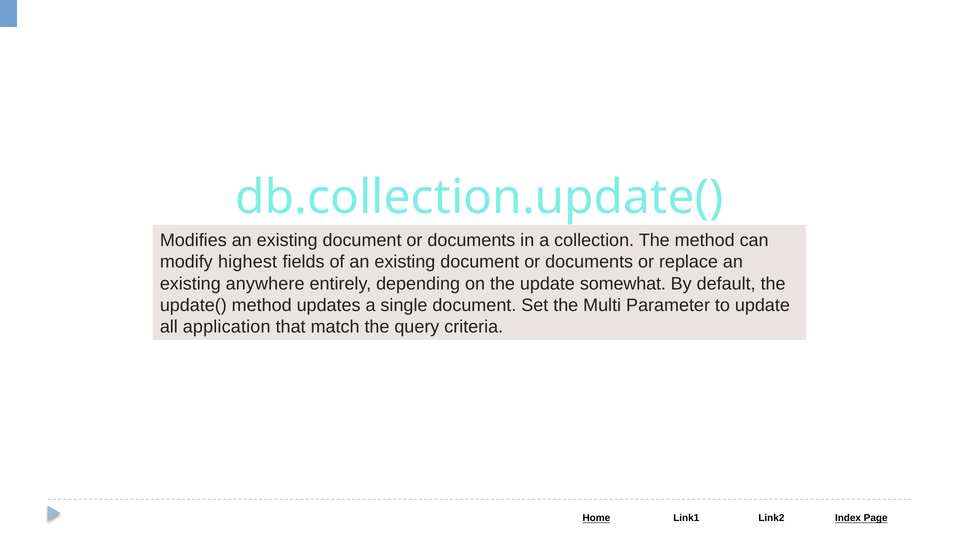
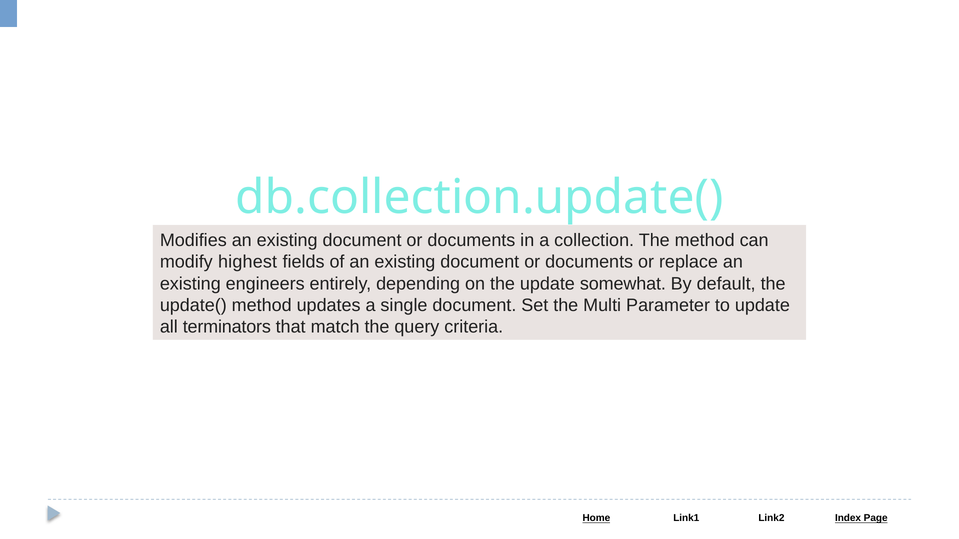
anywhere: anywhere -> engineers
application: application -> terminators
